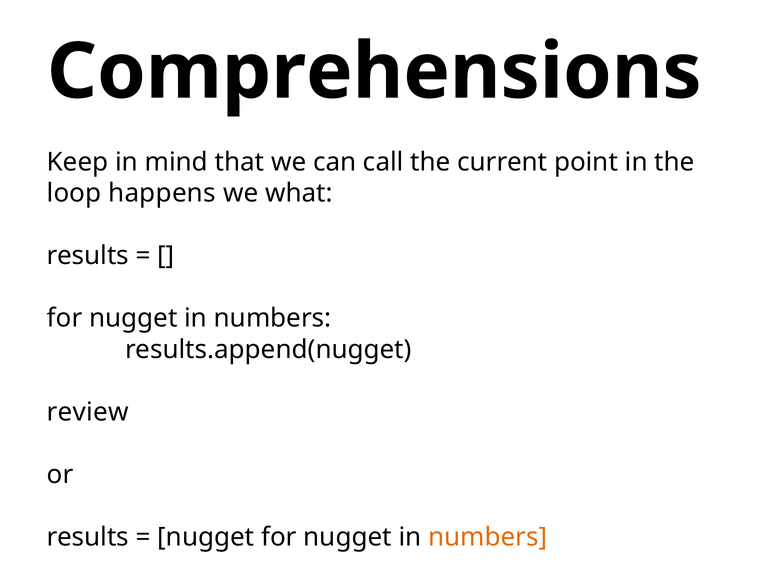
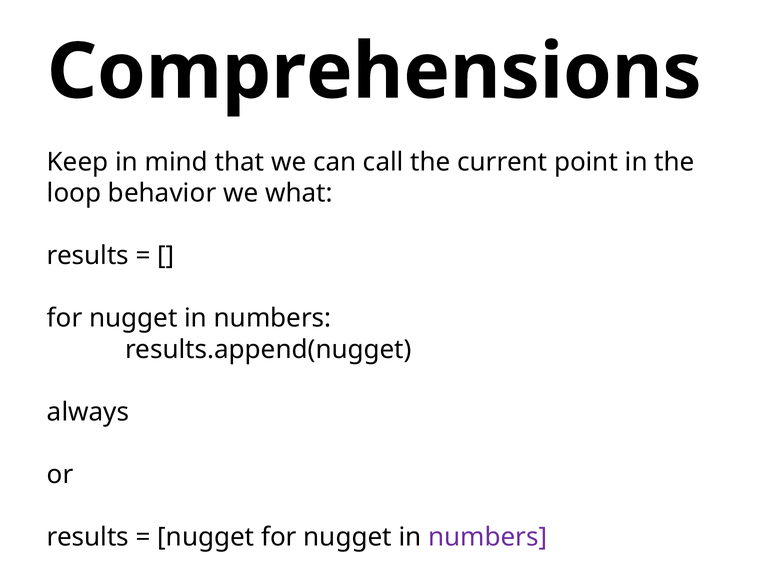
happens: happens -> behavior
review: review -> always
numbers at (488, 538) colour: orange -> purple
